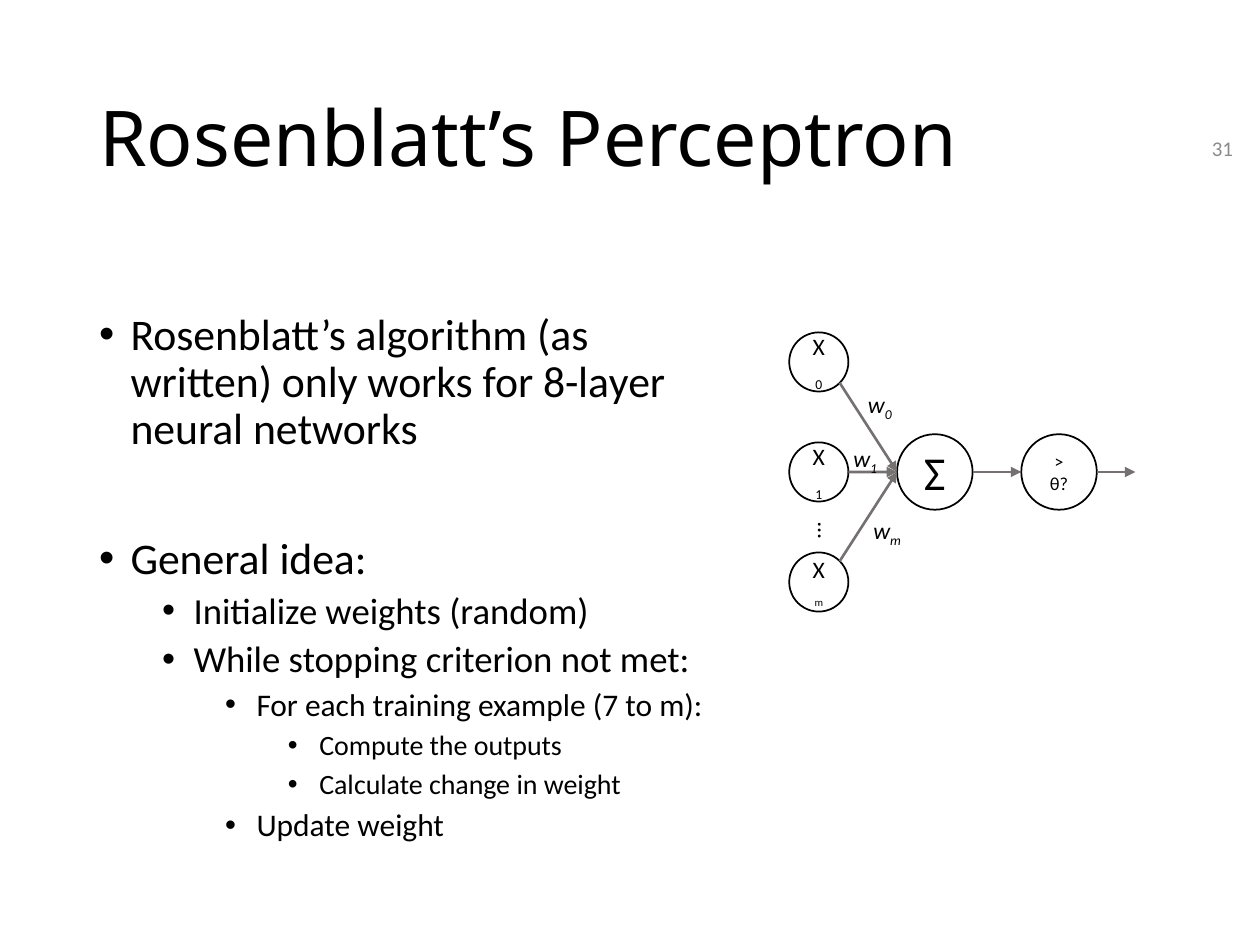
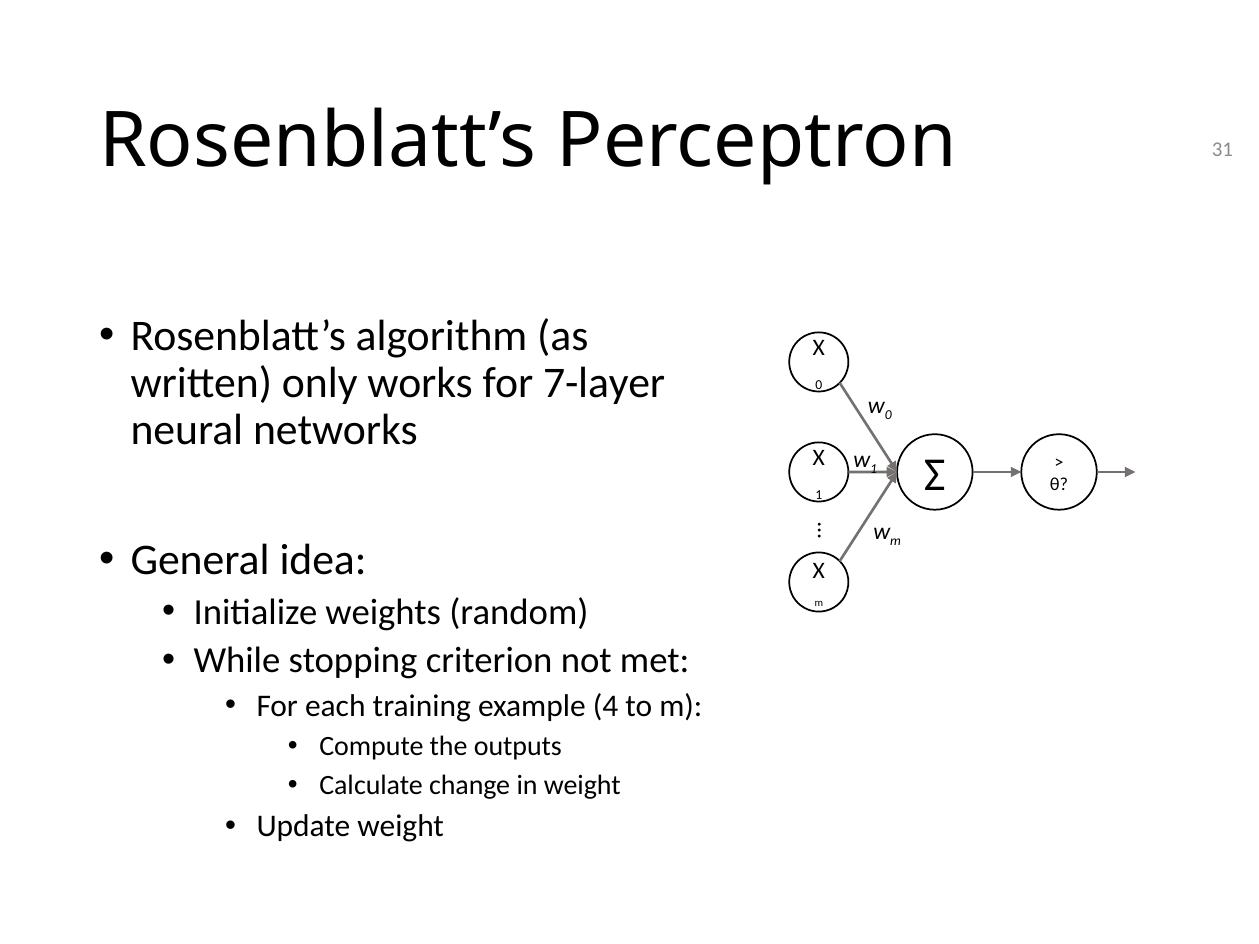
8-layer: 8-layer -> 7-layer
7: 7 -> 4
